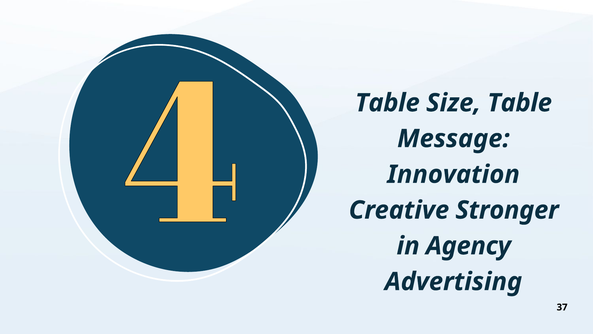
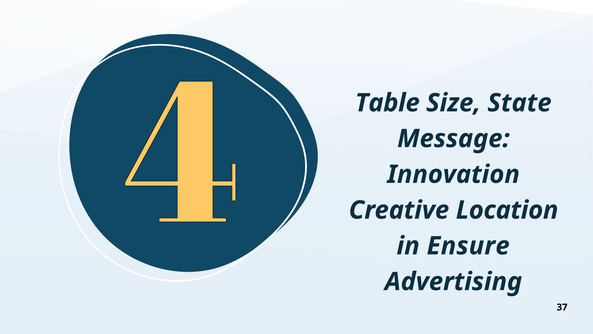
Size Table: Table -> State
Stronger: Stronger -> Location
Agency: Agency -> Ensure
